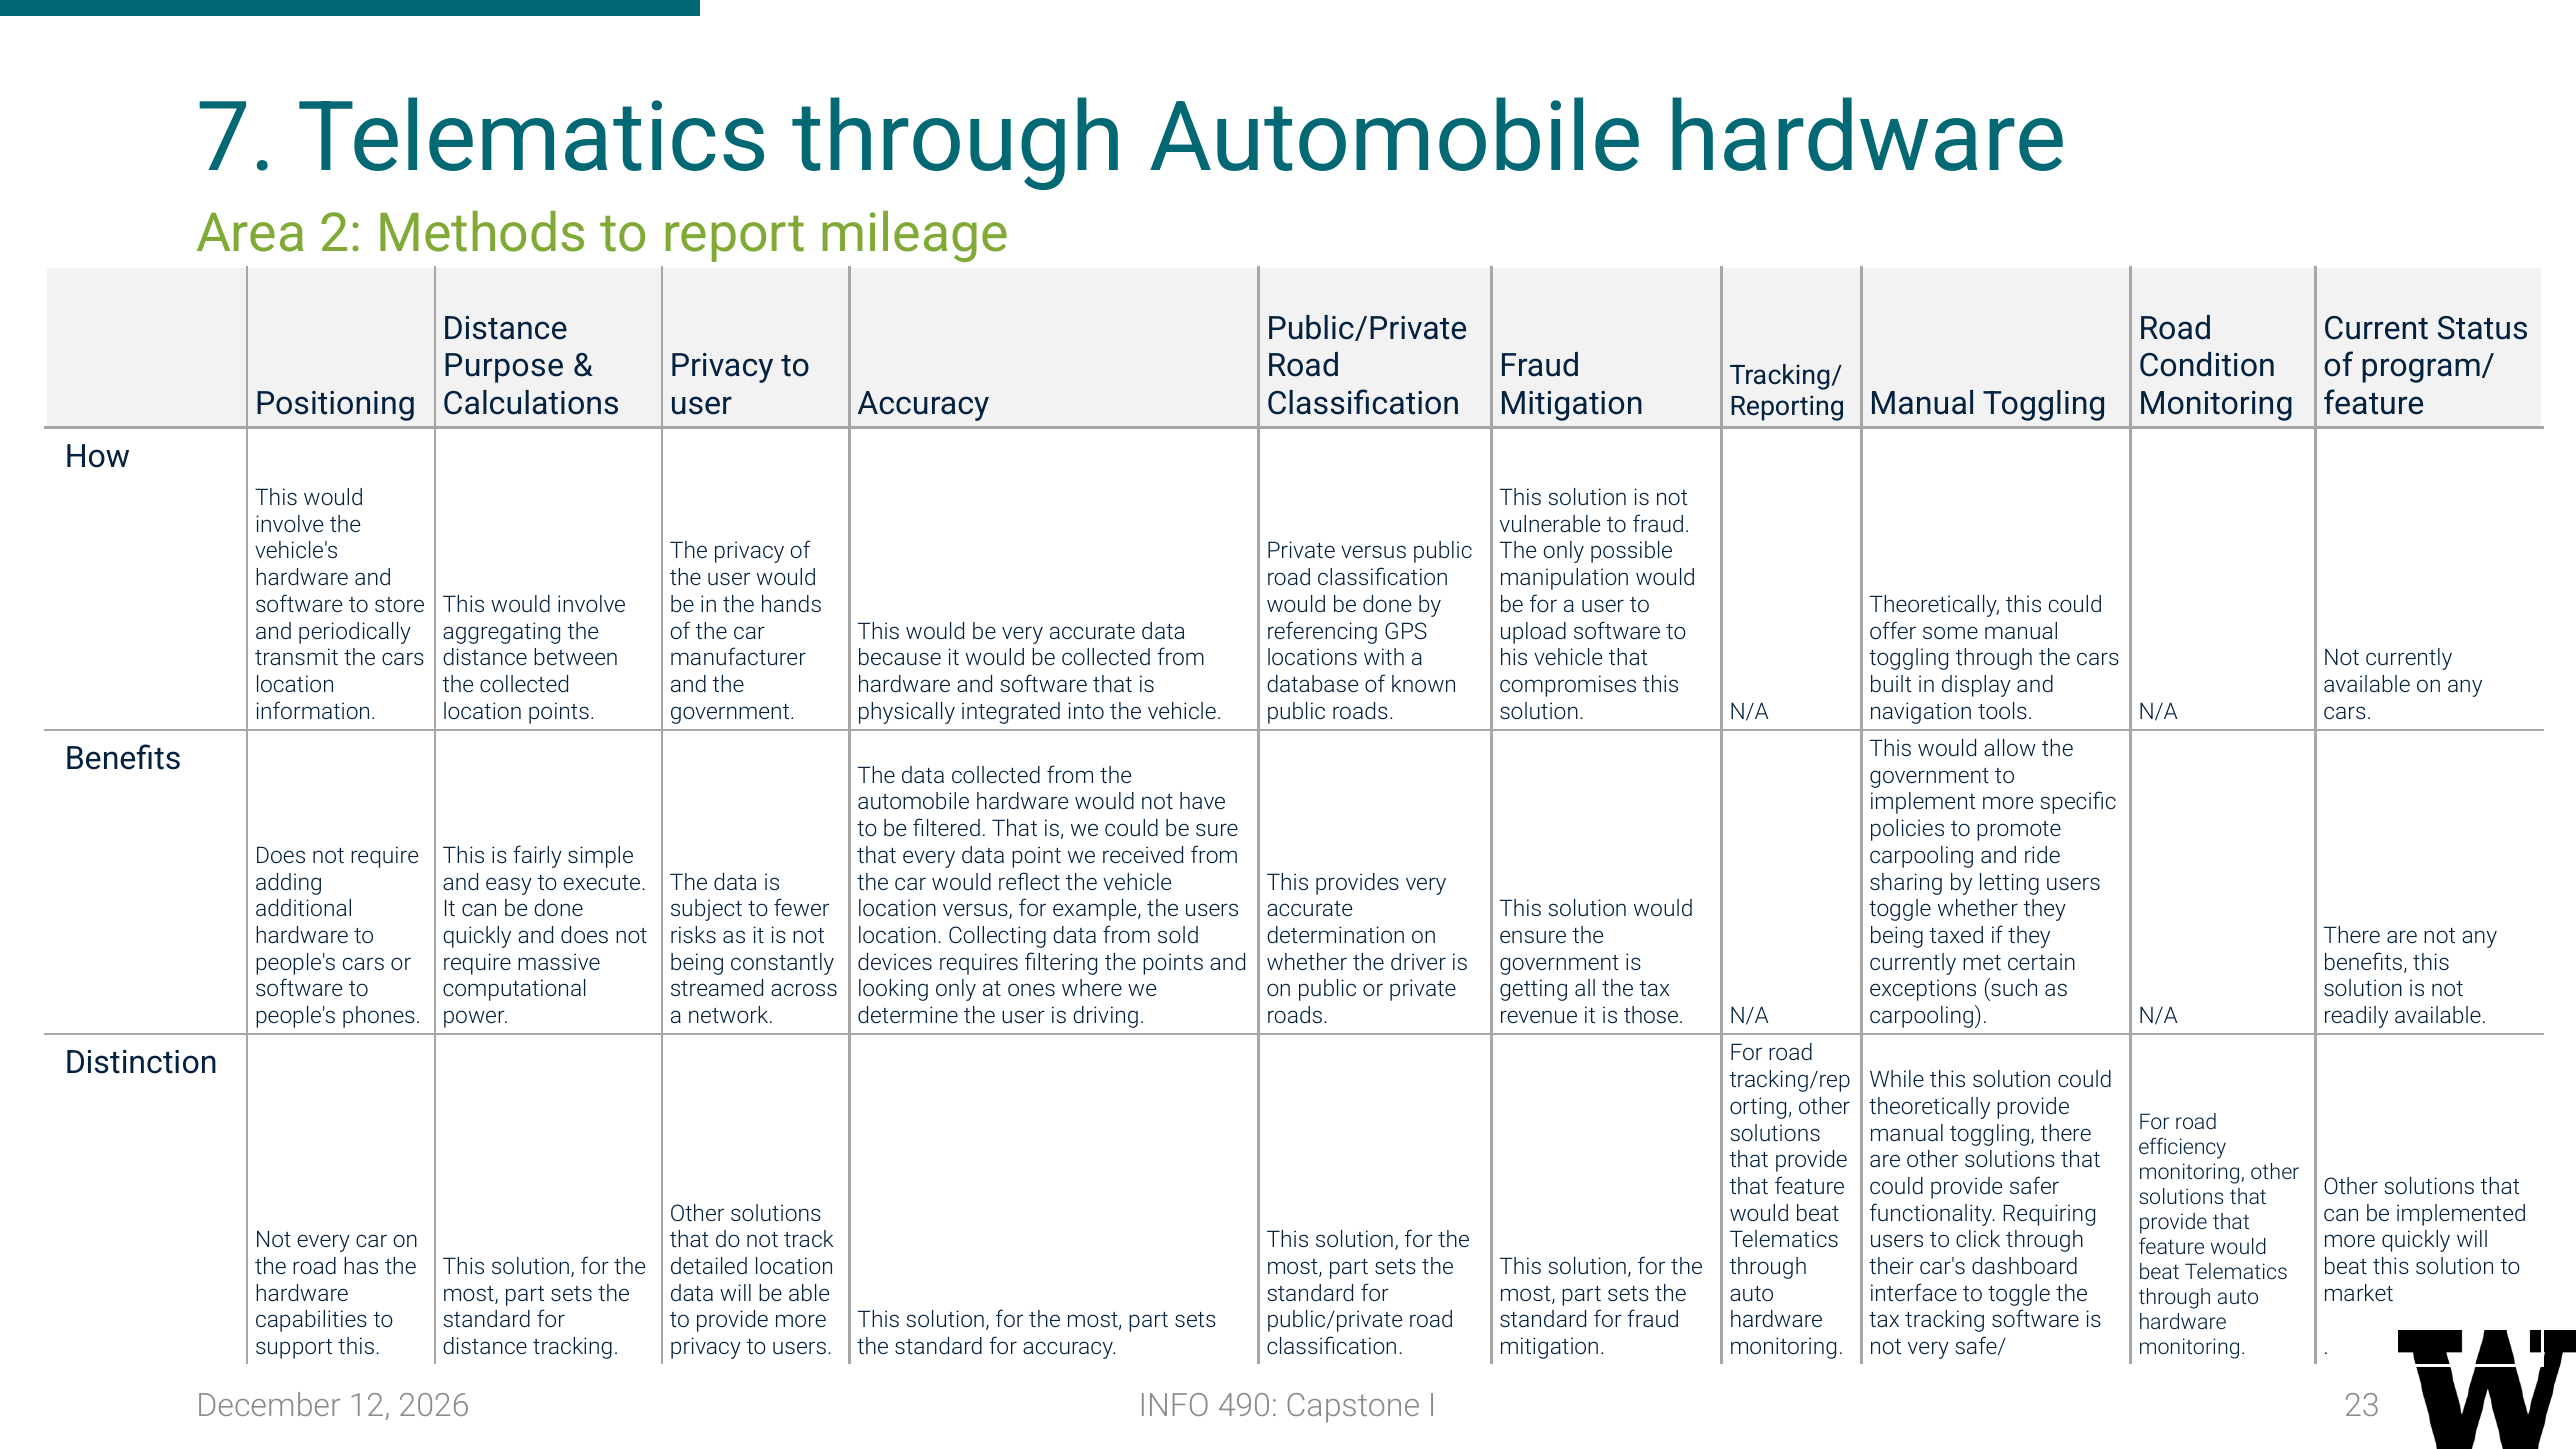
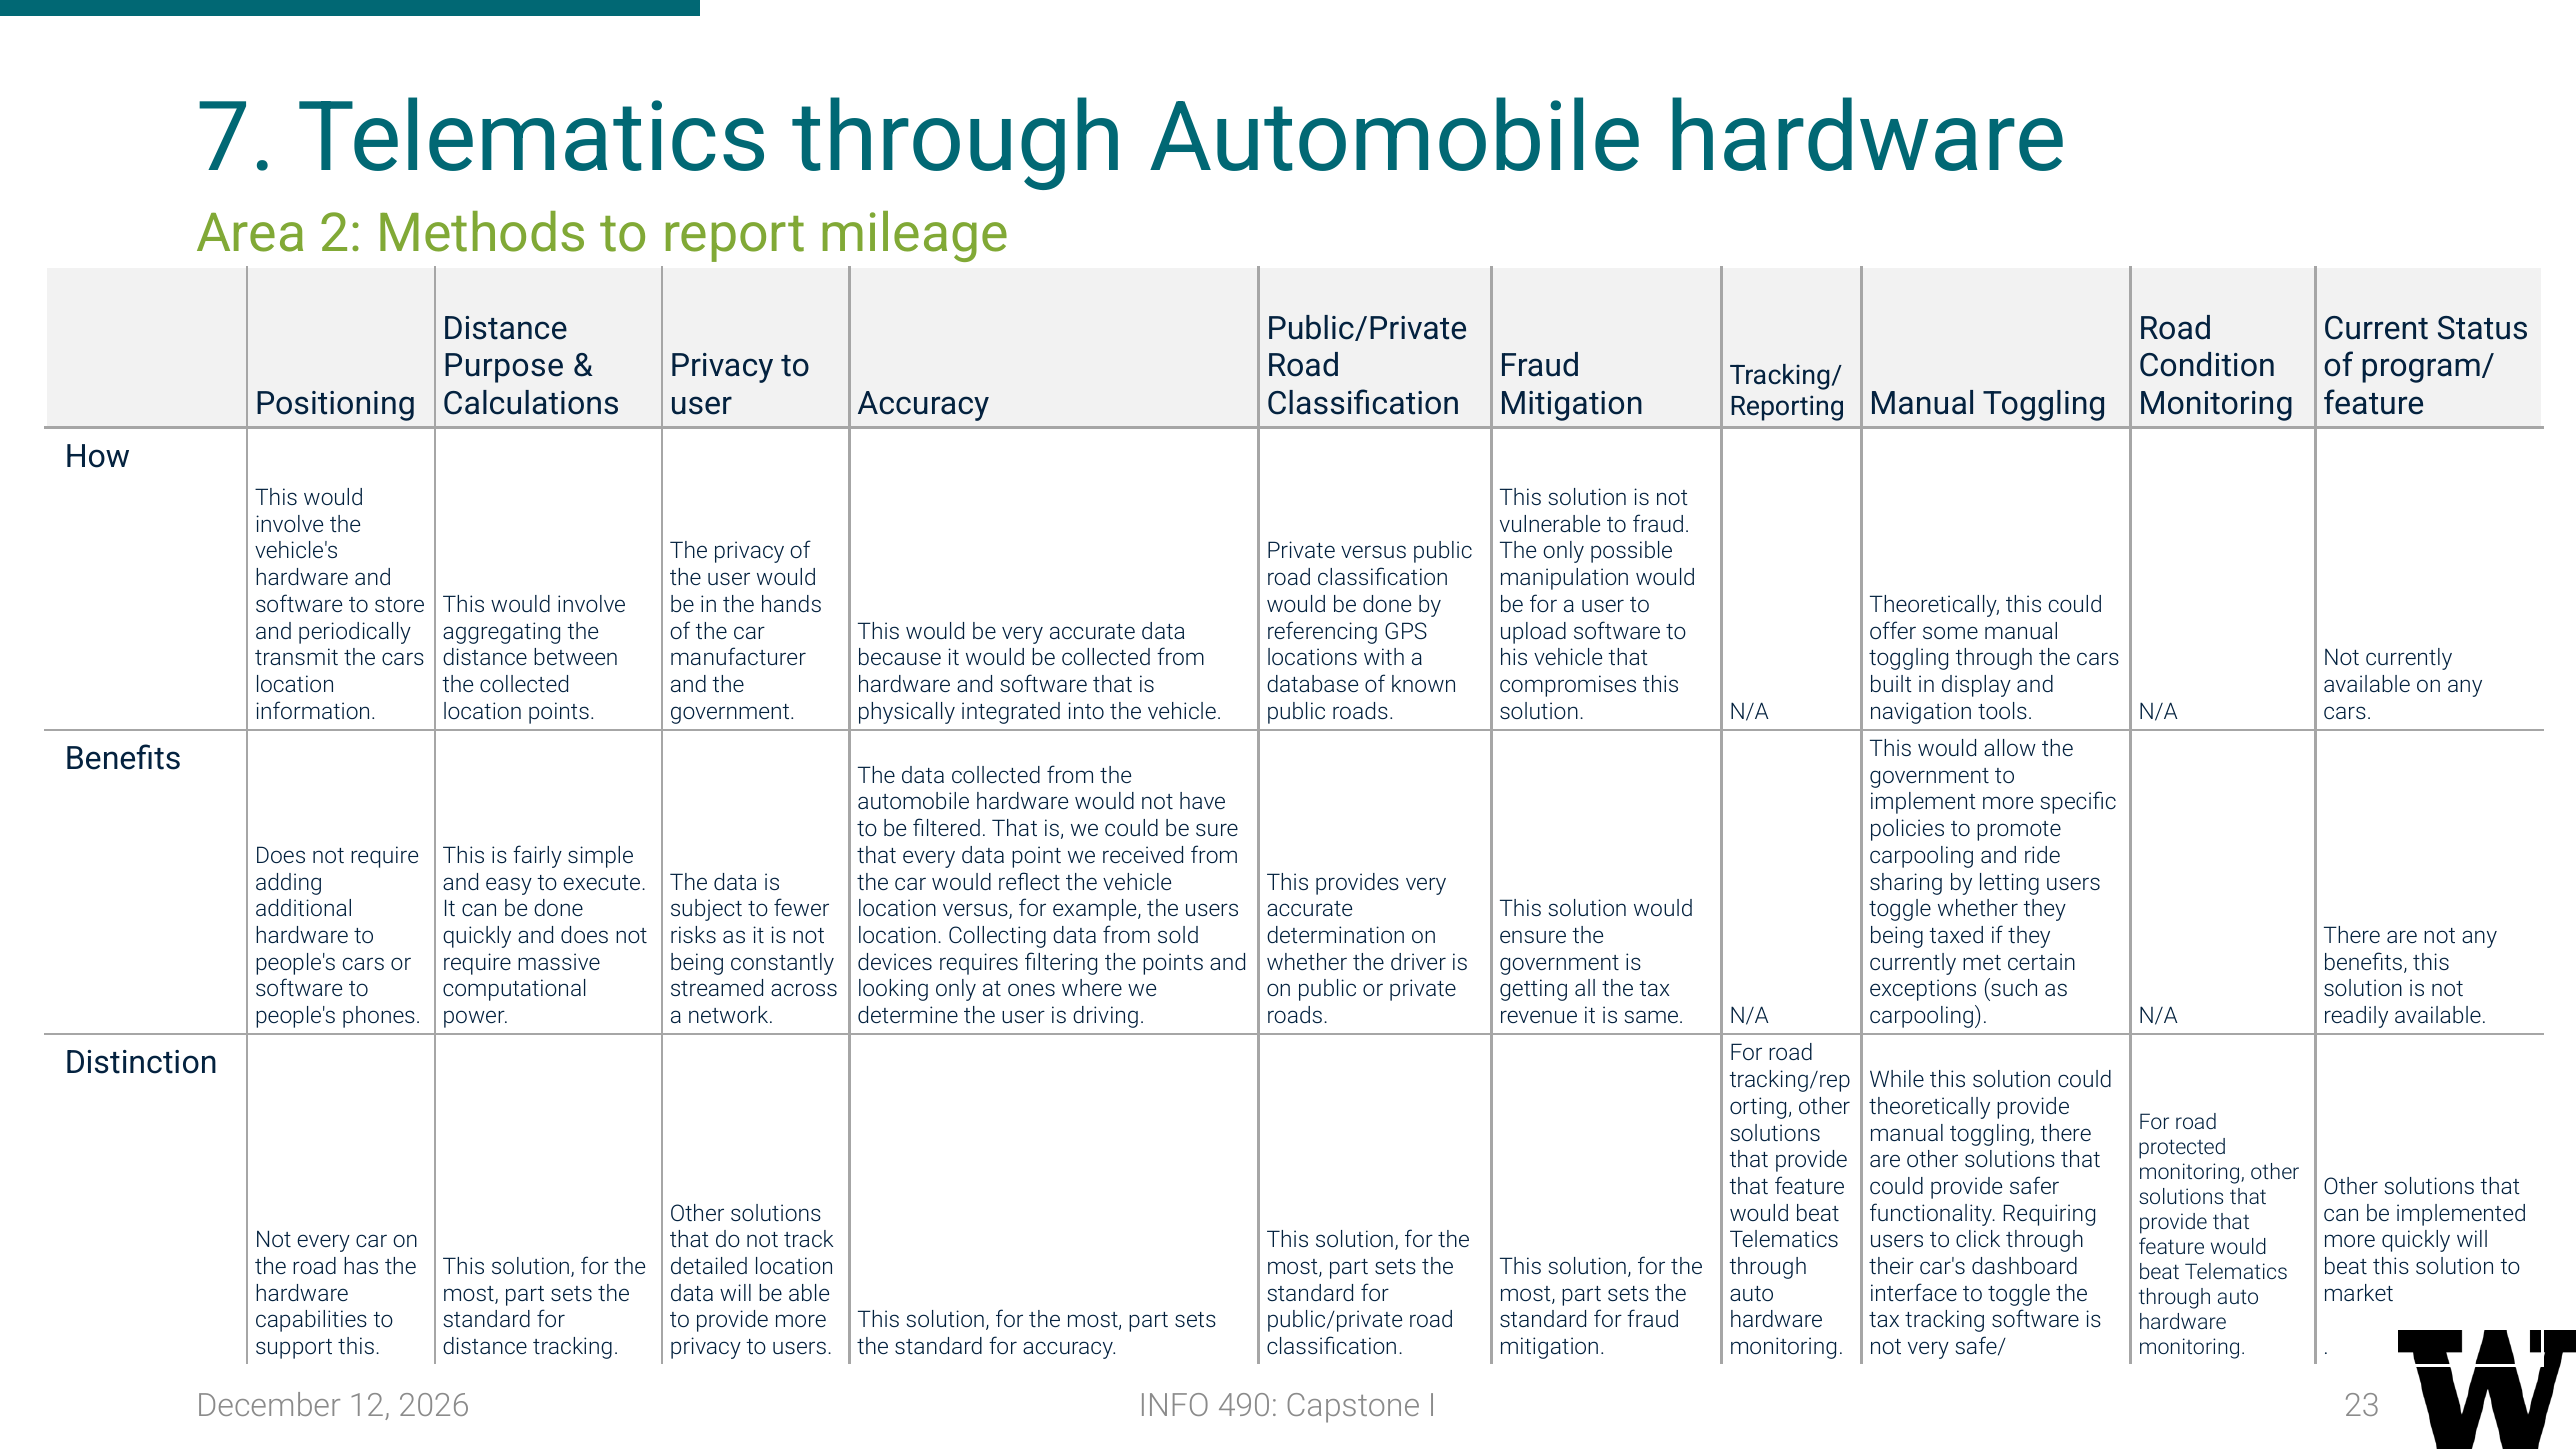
those: those -> same
efficiency: efficiency -> protected
